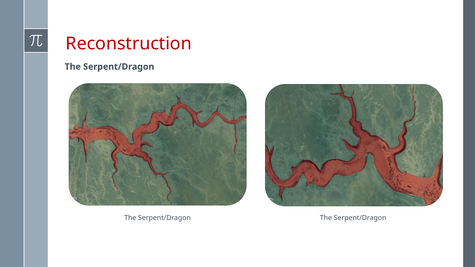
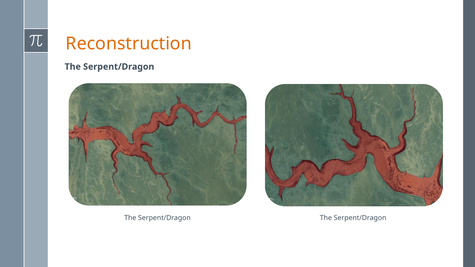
Reconstruction colour: red -> orange
